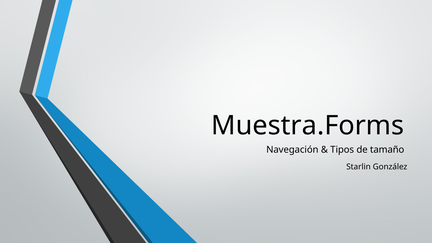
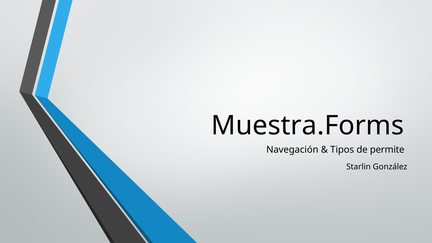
tamaño: tamaño -> permite
